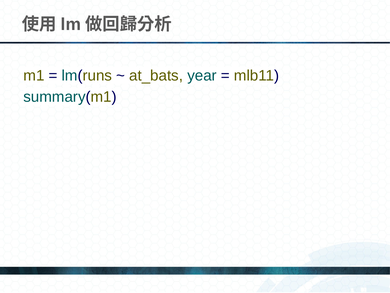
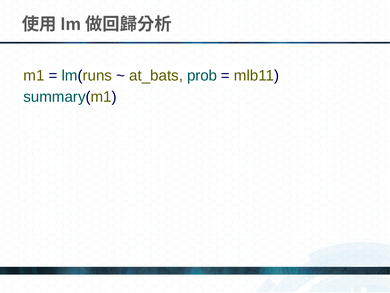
year: year -> prob
